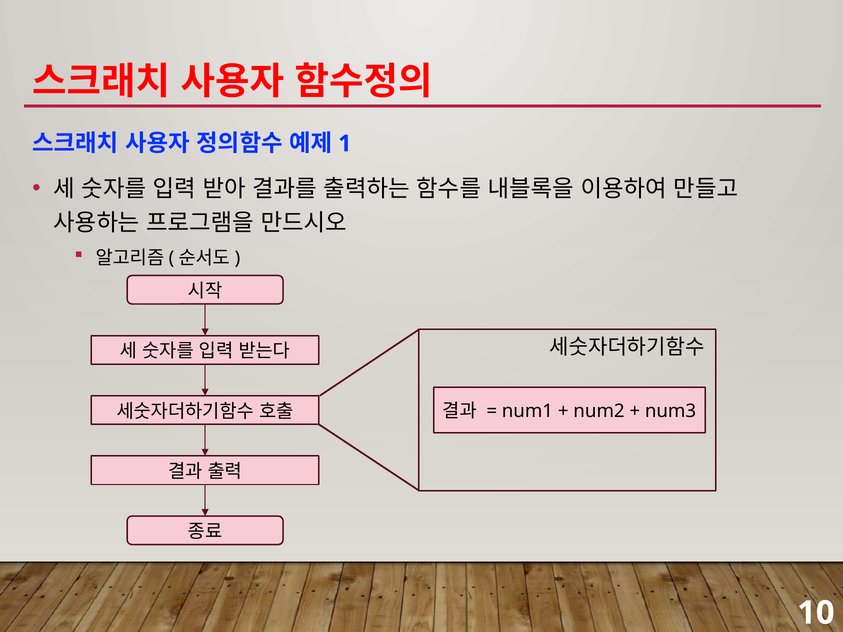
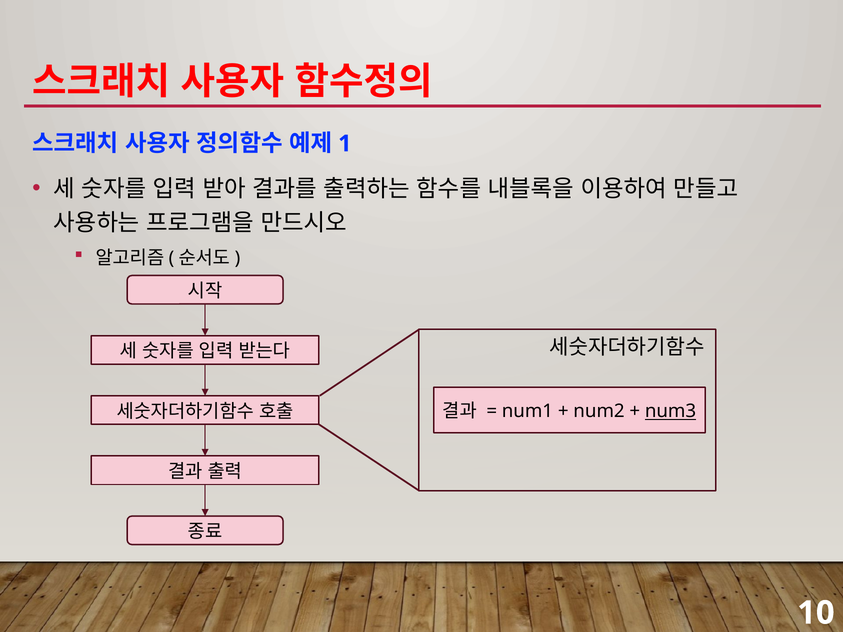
num3 underline: none -> present
